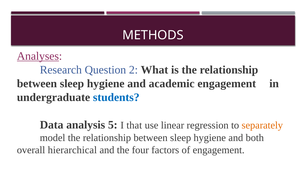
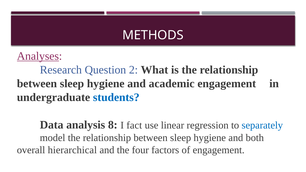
5: 5 -> 8
that: that -> fact
separately colour: orange -> blue
